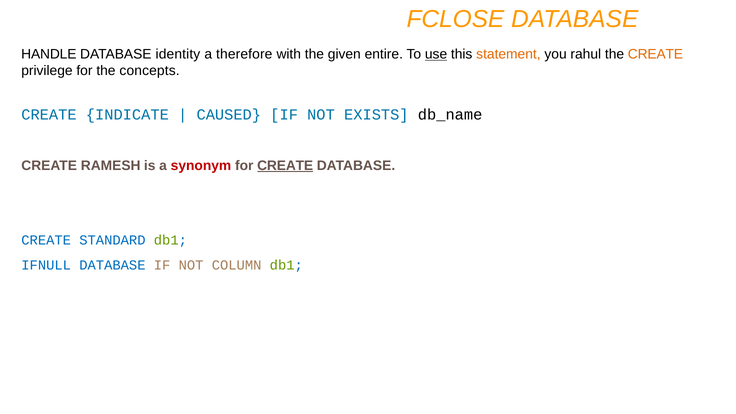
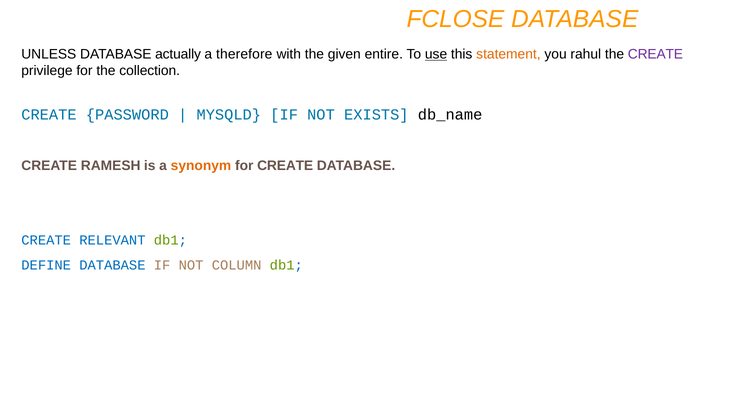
HANDLE: HANDLE -> UNLESS
identity: identity -> actually
CREATE at (655, 54) colour: orange -> purple
concepts: concepts -> collection
INDICATE: INDICATE -> PASSWORD
CAUSED: CAUSED -> MYSQLD
synonym colour: red -> orange
CREATE at (285, 166) underline: present -> none
STANDARD: STANDARD -> RELEVANT
IFNULL: IFNULL -> DEFINE
